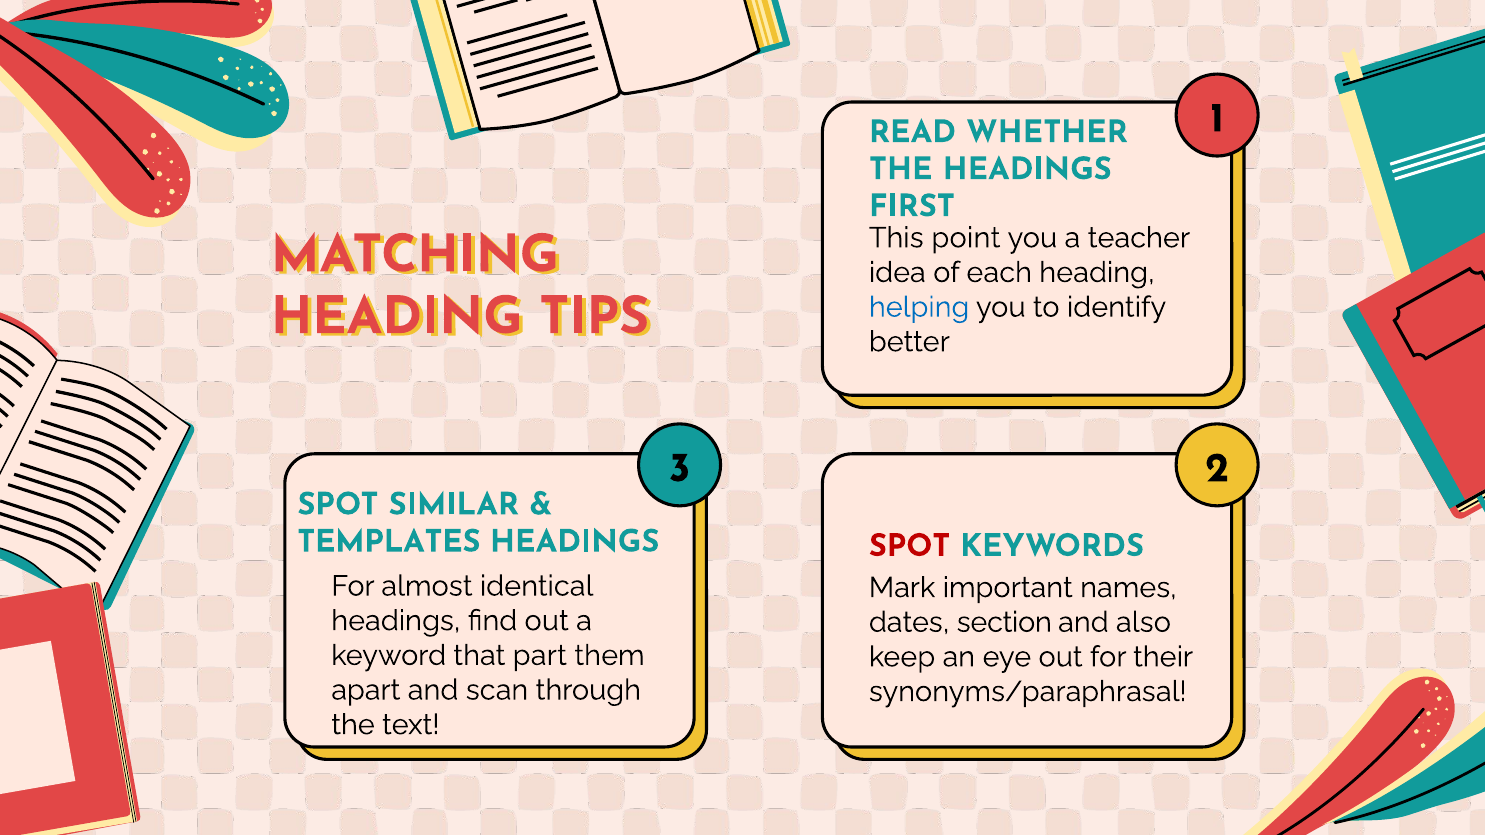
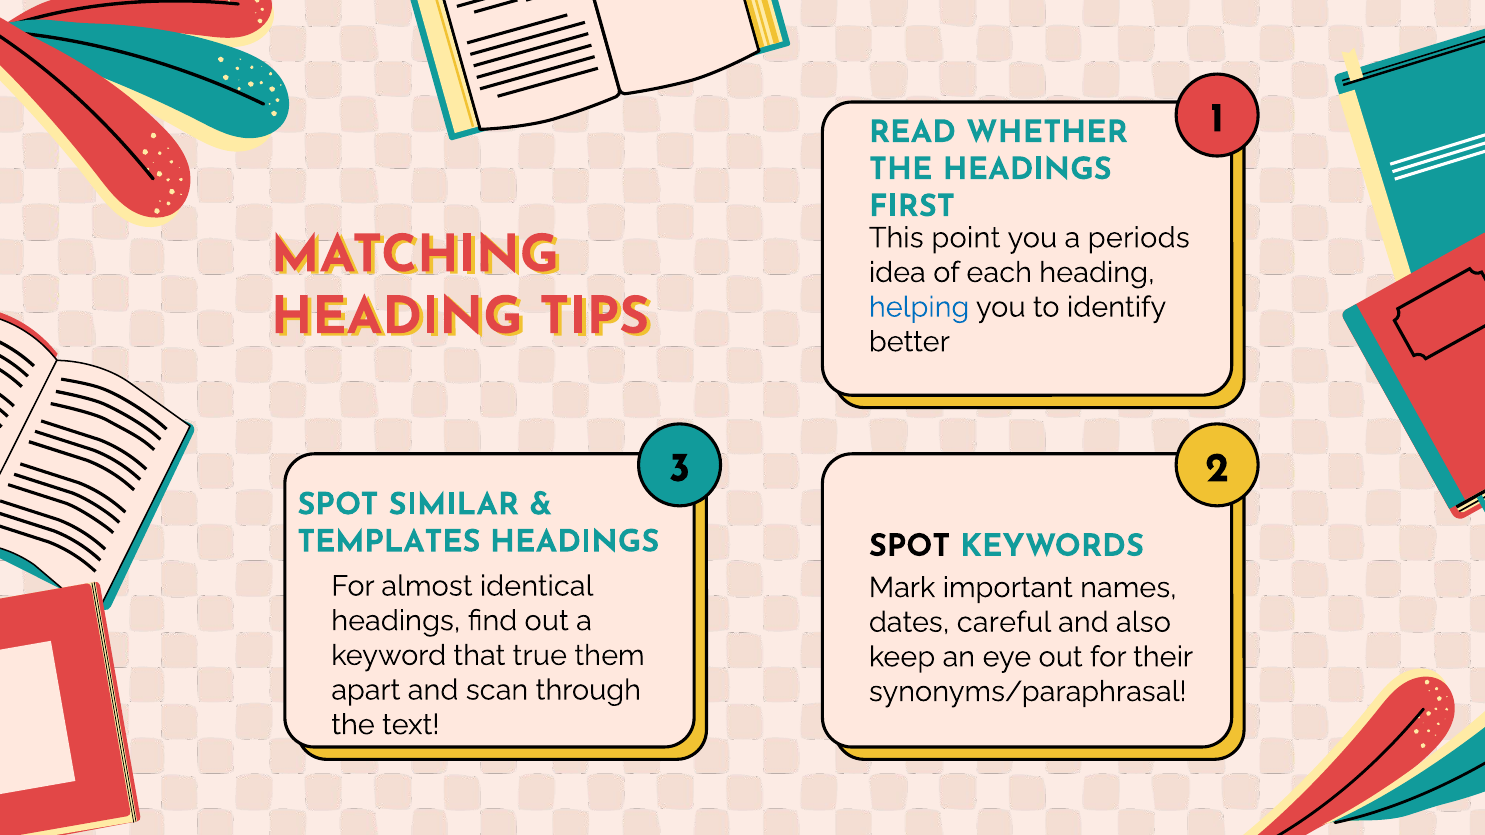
teacher: teacher -> periods
SPOT at (910, 546) colour: red -> black
section: section -> careful
part: part -> true
